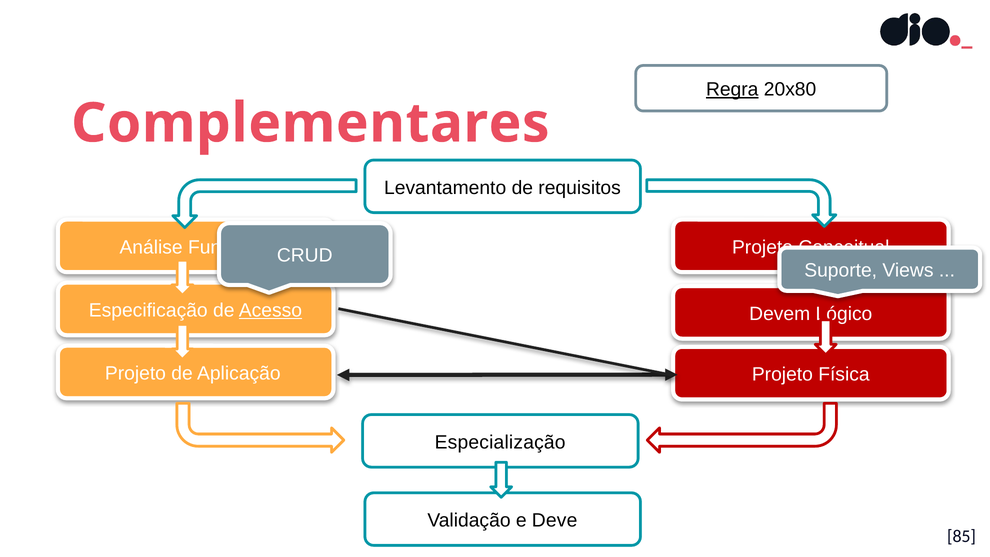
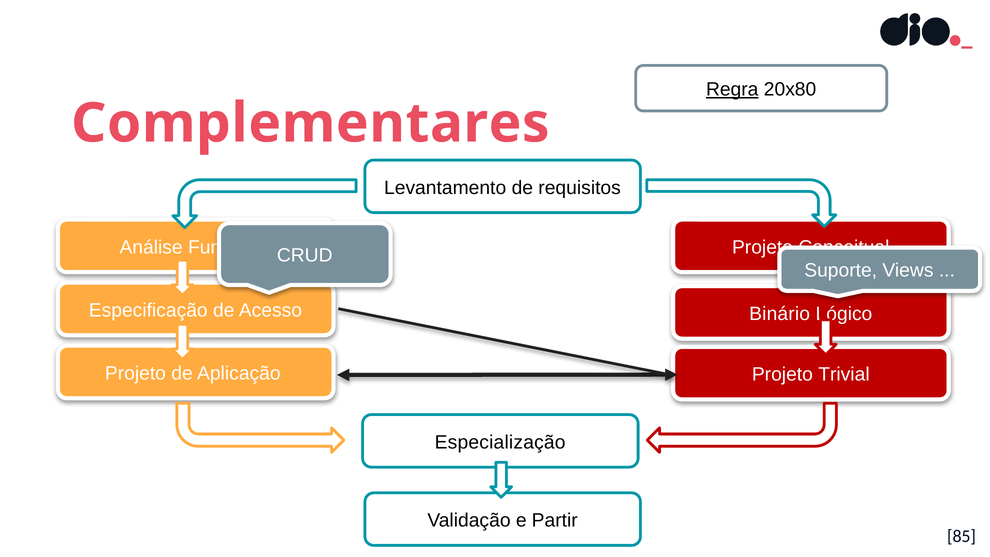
Acesso underline: present -> none
Devem: Devem -> Binário
Física: Física -> Trivial
Deve: Deve -> Partir
